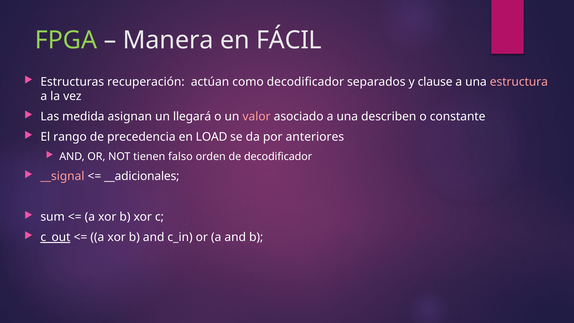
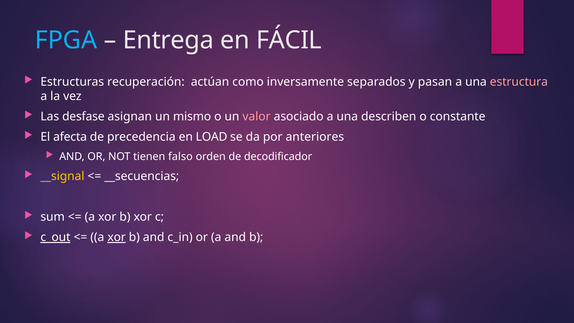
FPGA colour: light green -> light blue
Manera: Manera -> Entrega
como decodificador: decodificador -> inversamente
clause: clause -> pasan
medida: medida -> desfase
llegará: llegará -> mismo
rango: rango -> afecta
__signal colour: pink -> yellow
__adicionales: __adicionales -> __secuencias
xor at (117, 237) underline: none -> present
